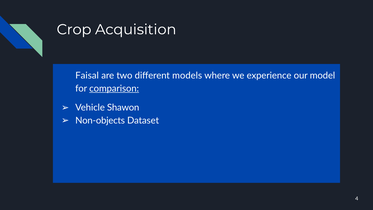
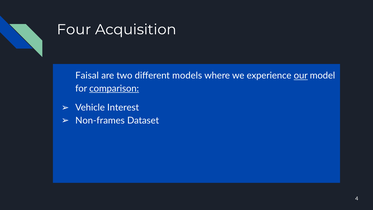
Crop: Crop -> Four
our underline: none -> present
Shawon: Shawon -> Interest
Non-objects: Non-objects -> Non-frames
